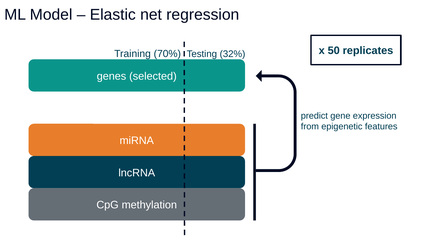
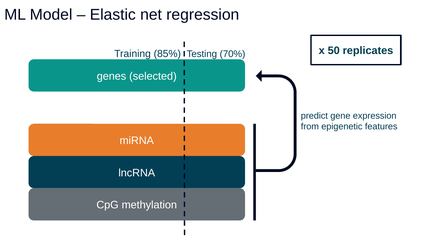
70%: 70% -> 85%
32%: 32% -> 70%
